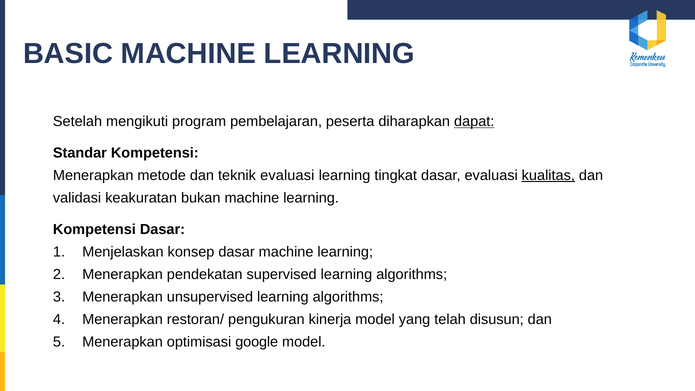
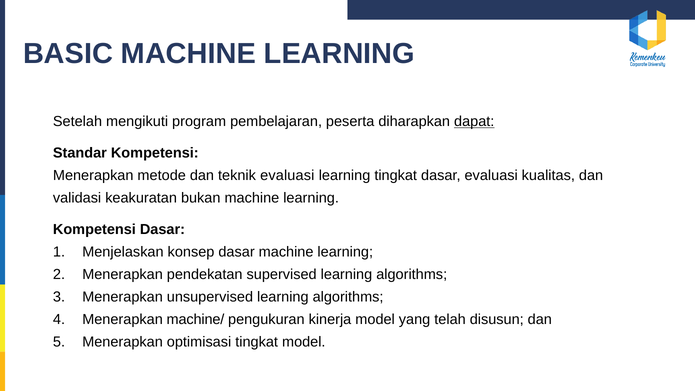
kualitas underline: present -> none
restoran/: restoran/ -> machine/
optimisasi google: google -> tingkat
